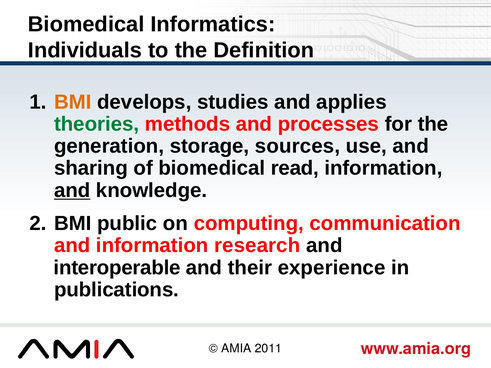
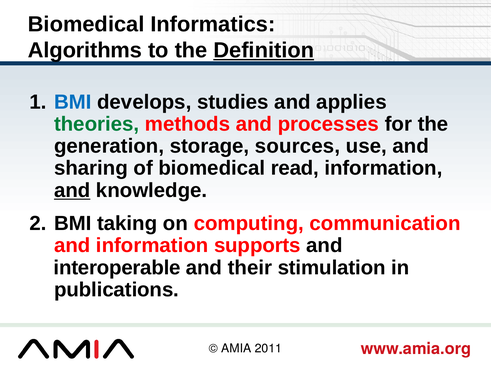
Individuals: Individuals -> Algorithms
Definition underline: none -> present
BMI at (73, 102) colour: orange -> blue
public: public -> taking
research: research -> supports
experience: experience -> stimulation
